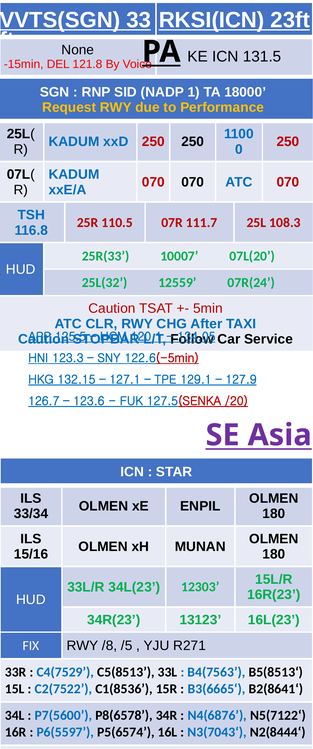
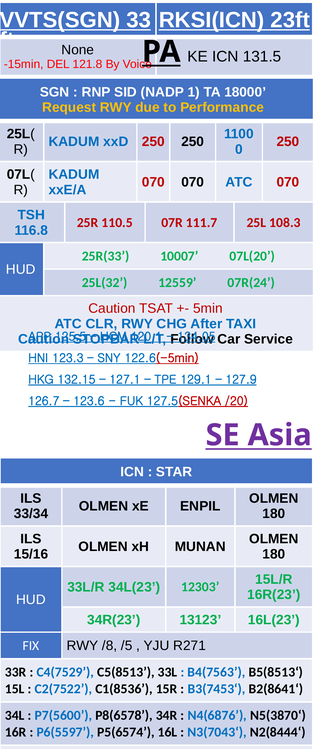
B3(6665‘: B3(6665‘ -> B3(7453‘
N5(7122‘: N5(7122‘ -> N5(3870‘
